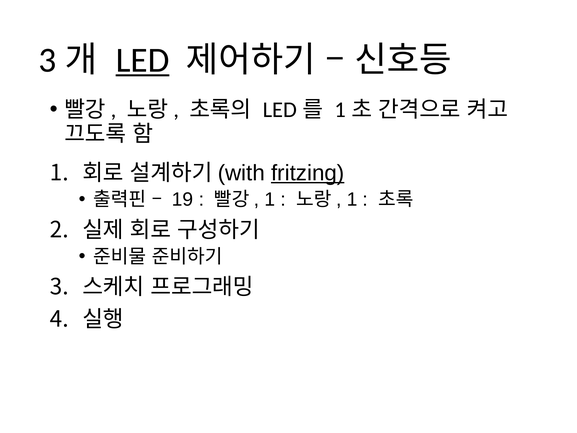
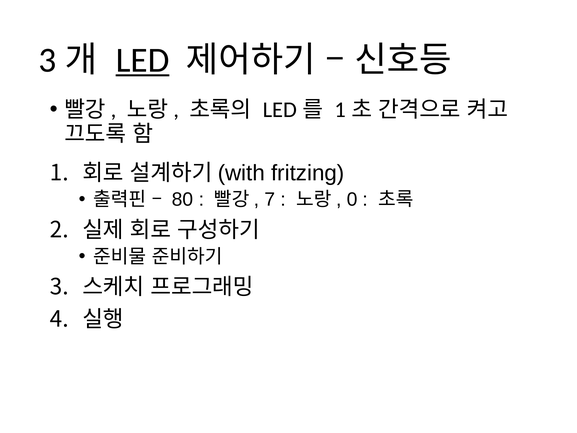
fritzing underline: present -> none
19: 19 -> 80
1 at (270, 200): 1 -> 7
1 at (352, 200): 1 -> 0
